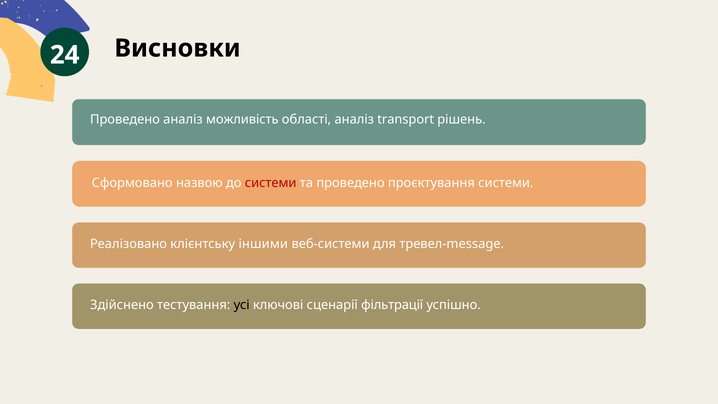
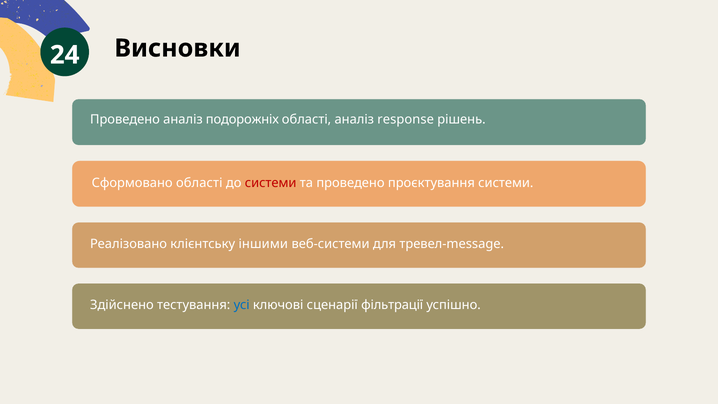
можливість: можливість -> подорожніх
transport: transport -> response
Сформовано назвою: назвою -> області
усі colour: black -> blue
